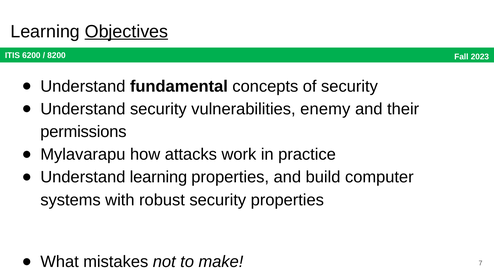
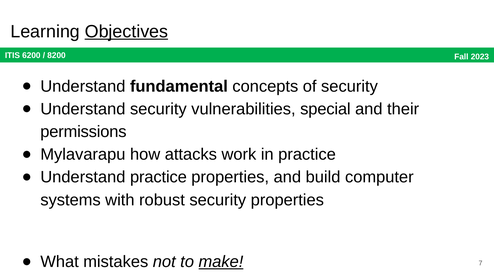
enemy: enemy -> special
Understand learning: learning -> practice
make underline: none -> present
